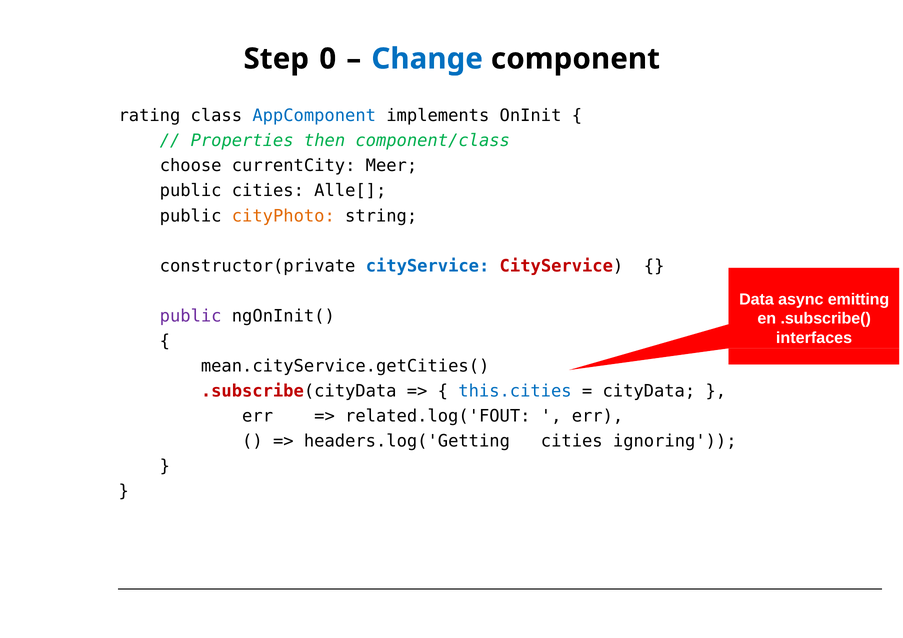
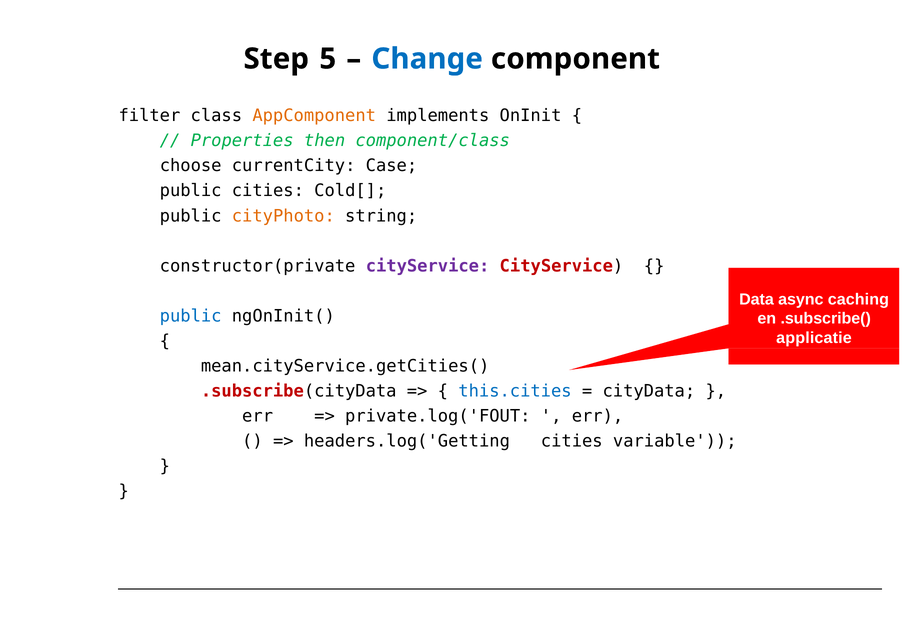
0: 0 -> 5
rating: rating -> filter
AppComponent colour: blue -> orange
Meer: Meer -> Case
Alle[: Alle[ -> Cold[
cityService at (428, 266) colour: blue -> purple
emitting: emitting -> caching
public at (191, 316) colour: purple -> blue
interfaces: interfaces -> applicatie
related.log('FOUT: related.log('FOUT -> private.log('FOUT
ignoring: ignoring -> variable
